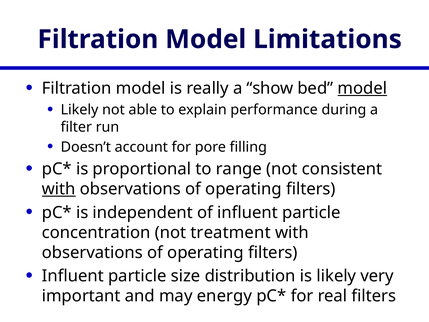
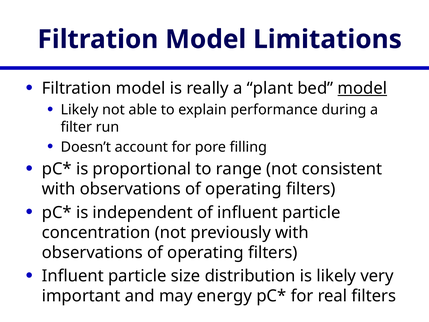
show: show -> plant
with at (59, 189) underline: present -> none
treatment: treatment -> previously
